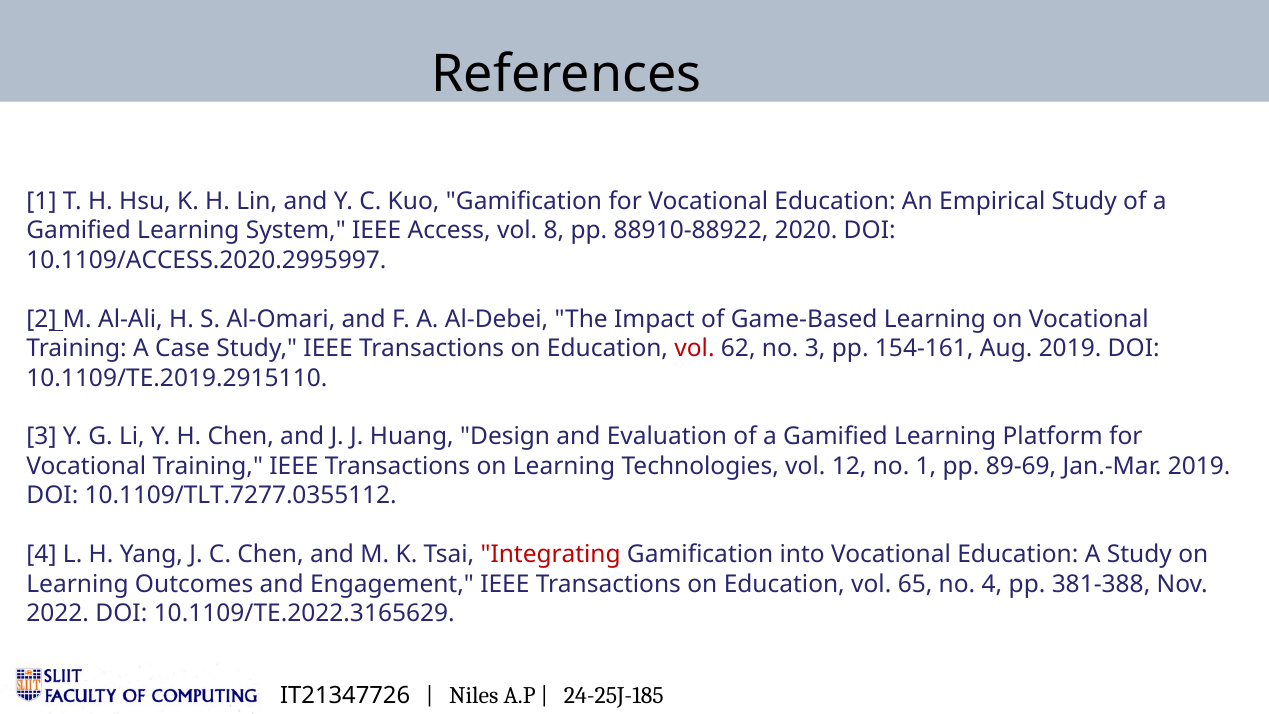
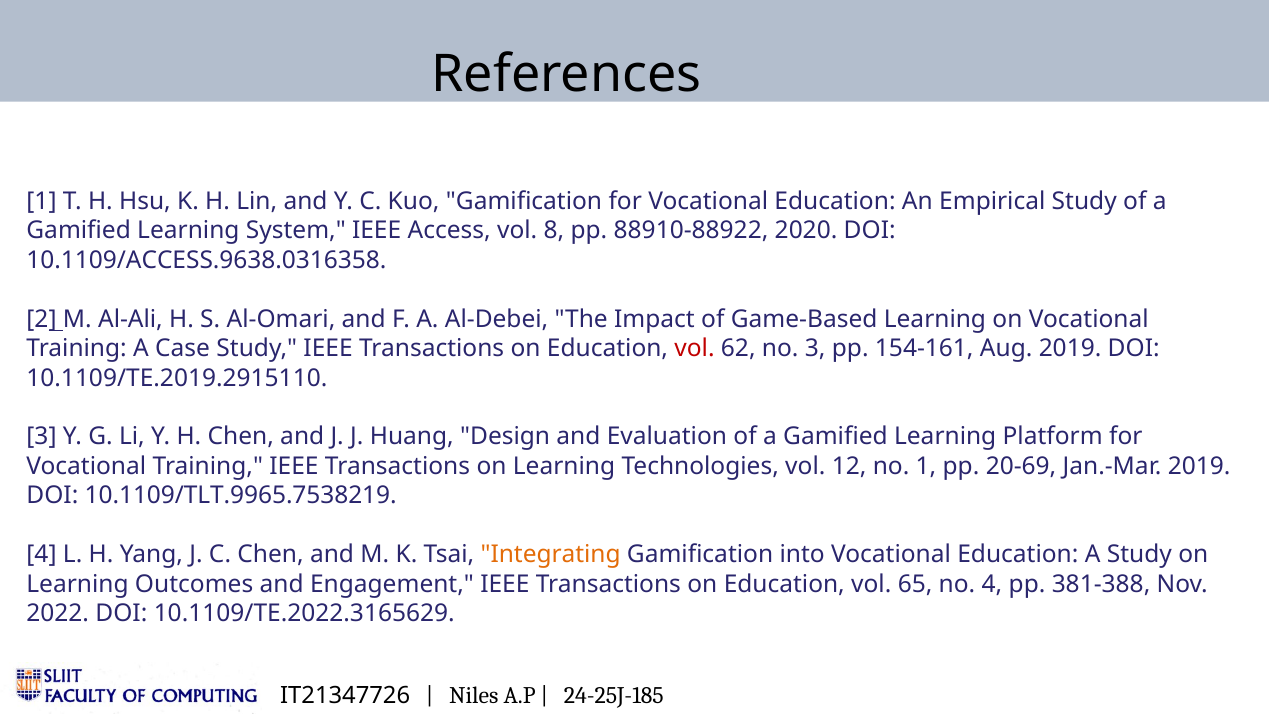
10.1109/ACCESS.2020.2995997: 10.1109/ACCESS.2020.2995997 -> 10.1109/ACCESS.9638.0316358
89-69: 89-69 -> 20-69
10.1109/TLT.7277.0355112: 10.1109/TLT.7277.0355112 -> 10.1109/TLT.9965.7538219
Integrating colour: red -> orange
